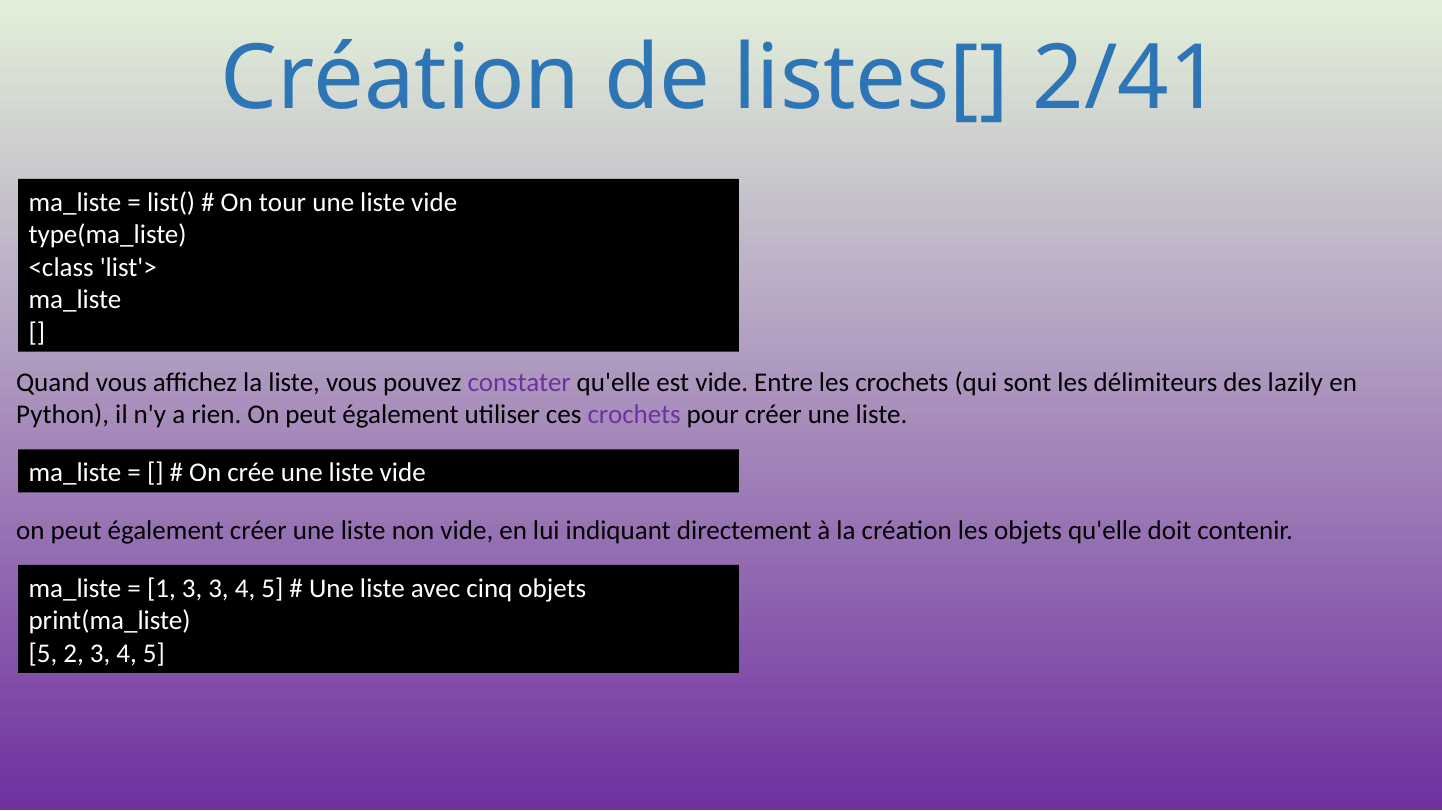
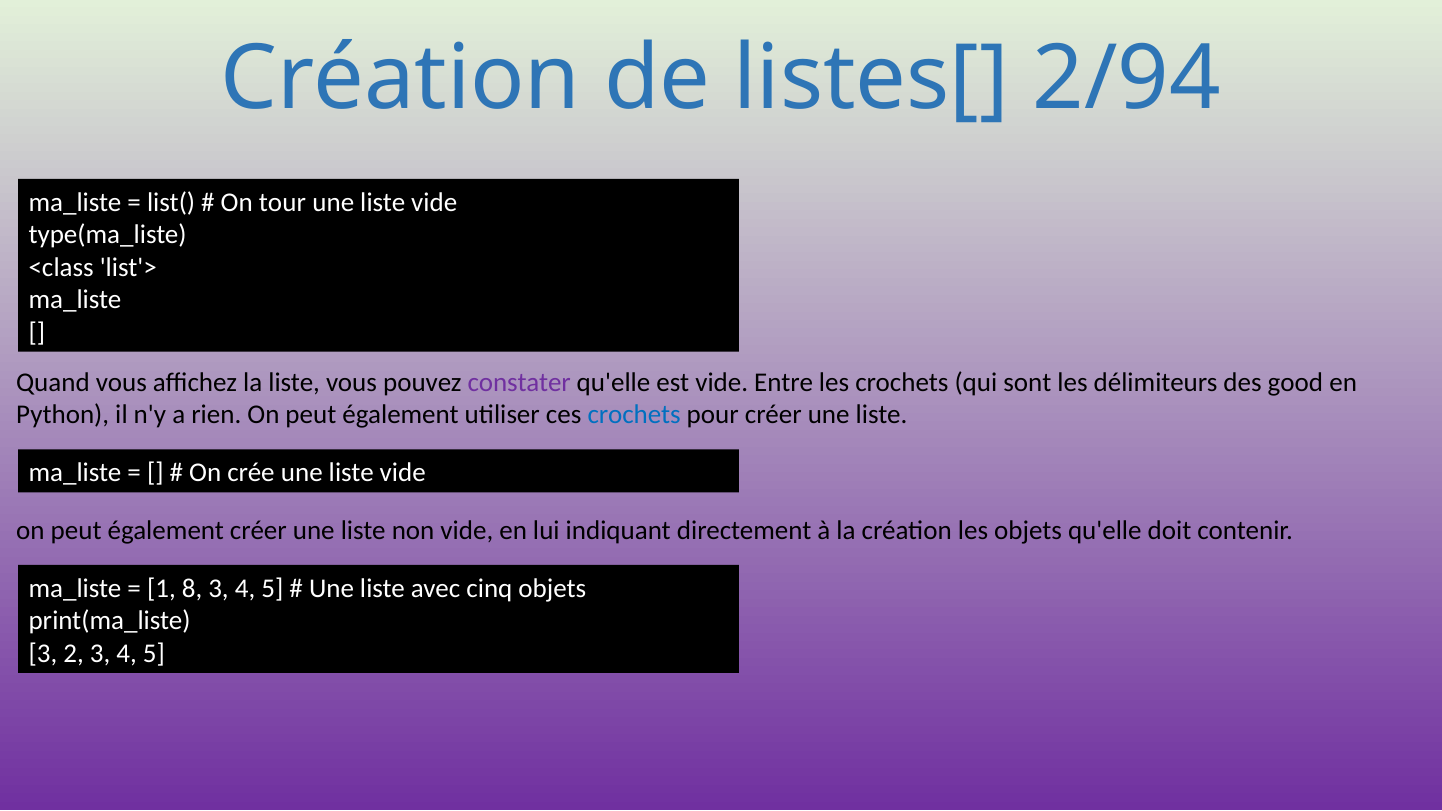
2/41: 2/41 -> 2/94
lazily: lazily -> good
crochets at (634, 415) colour: purple -> blue
1 3: 3 -> 8
5 at (43, 653): 5 -> 3
